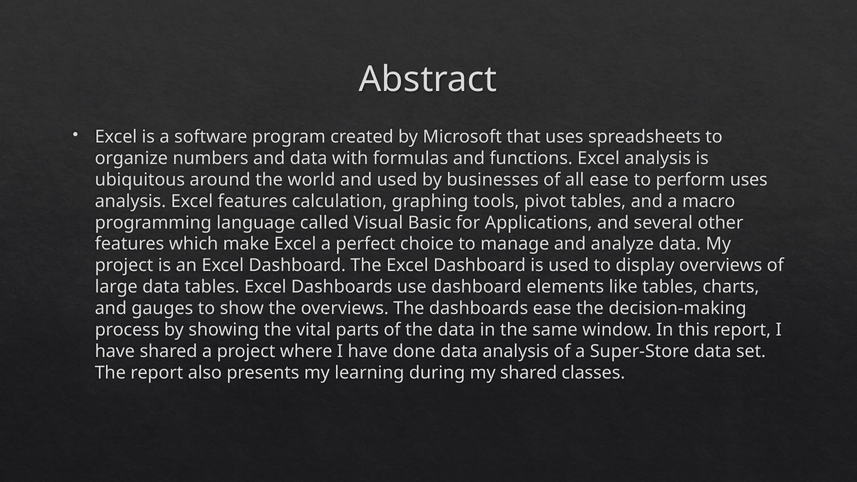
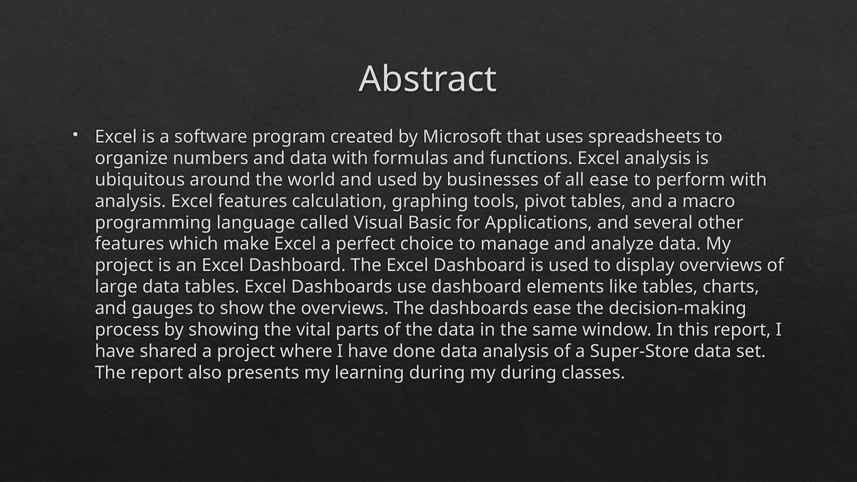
perform uses: uses -> with
my shared: shared -> during
